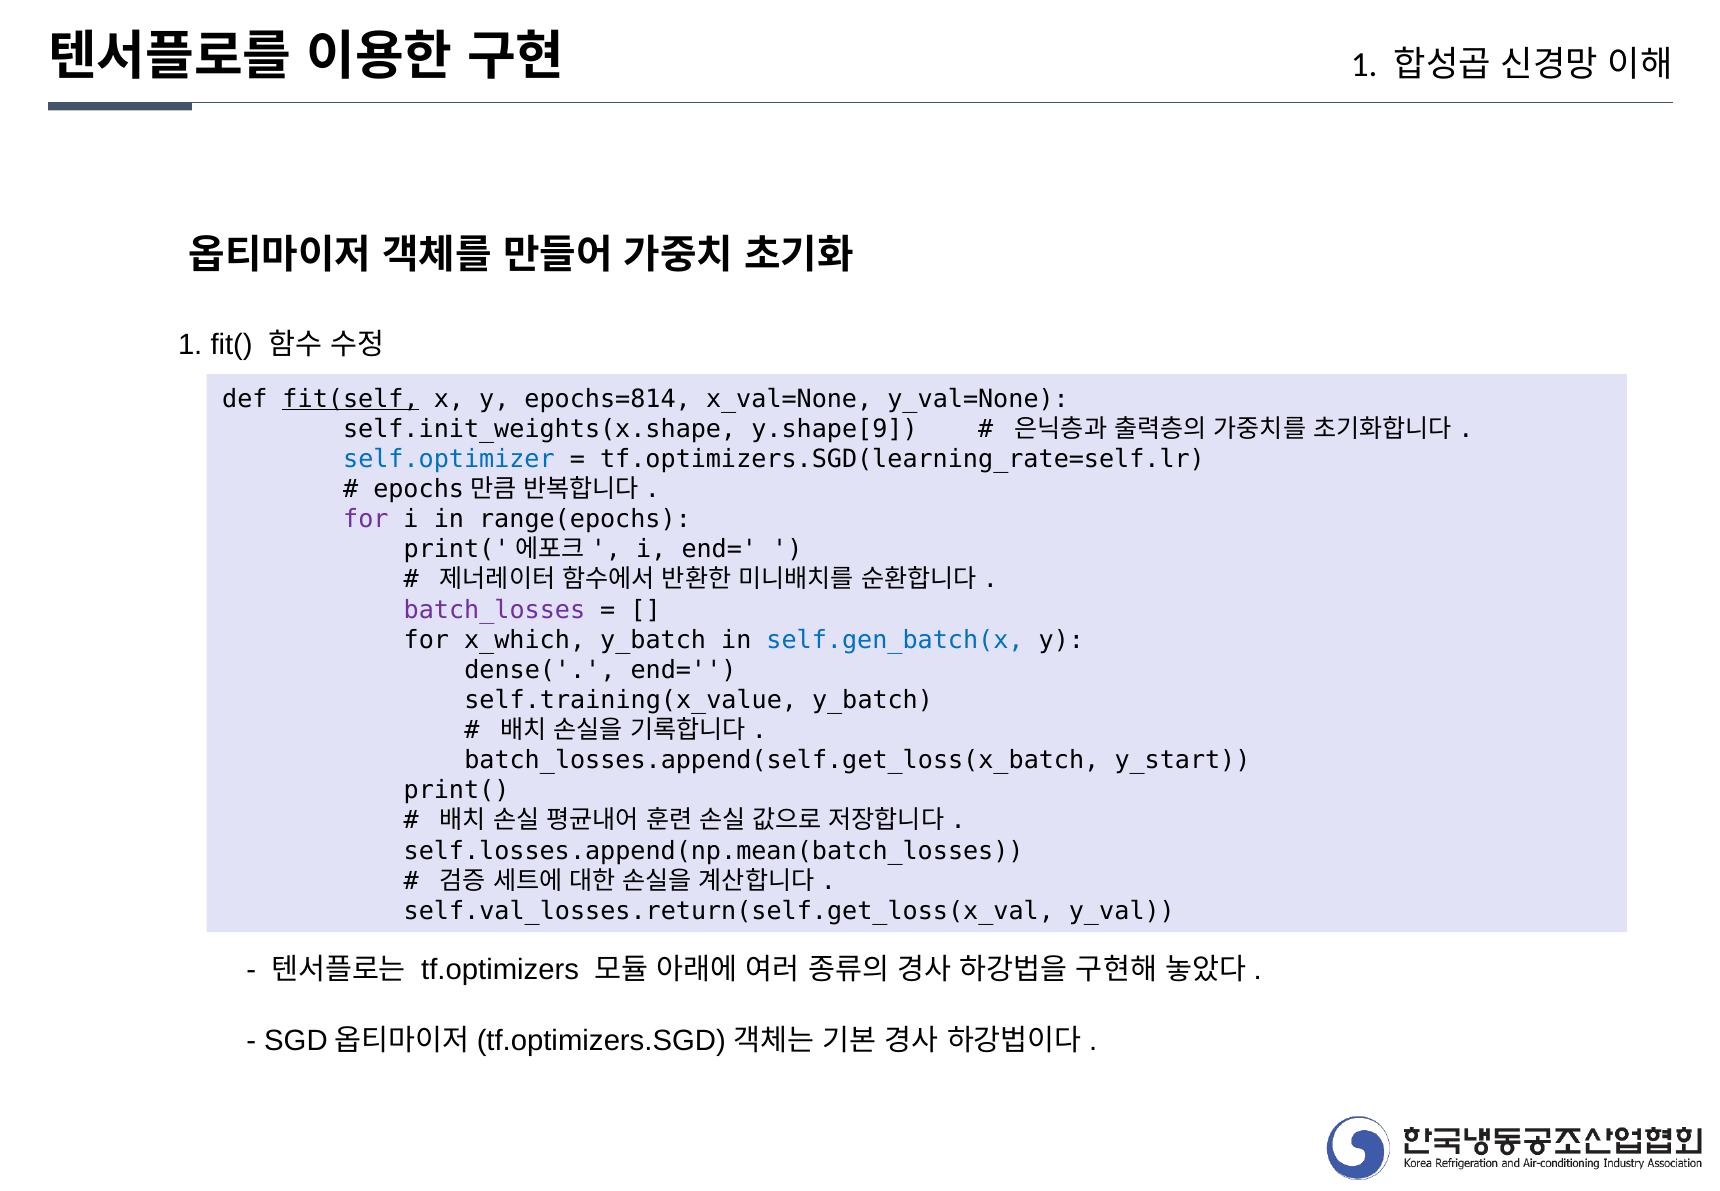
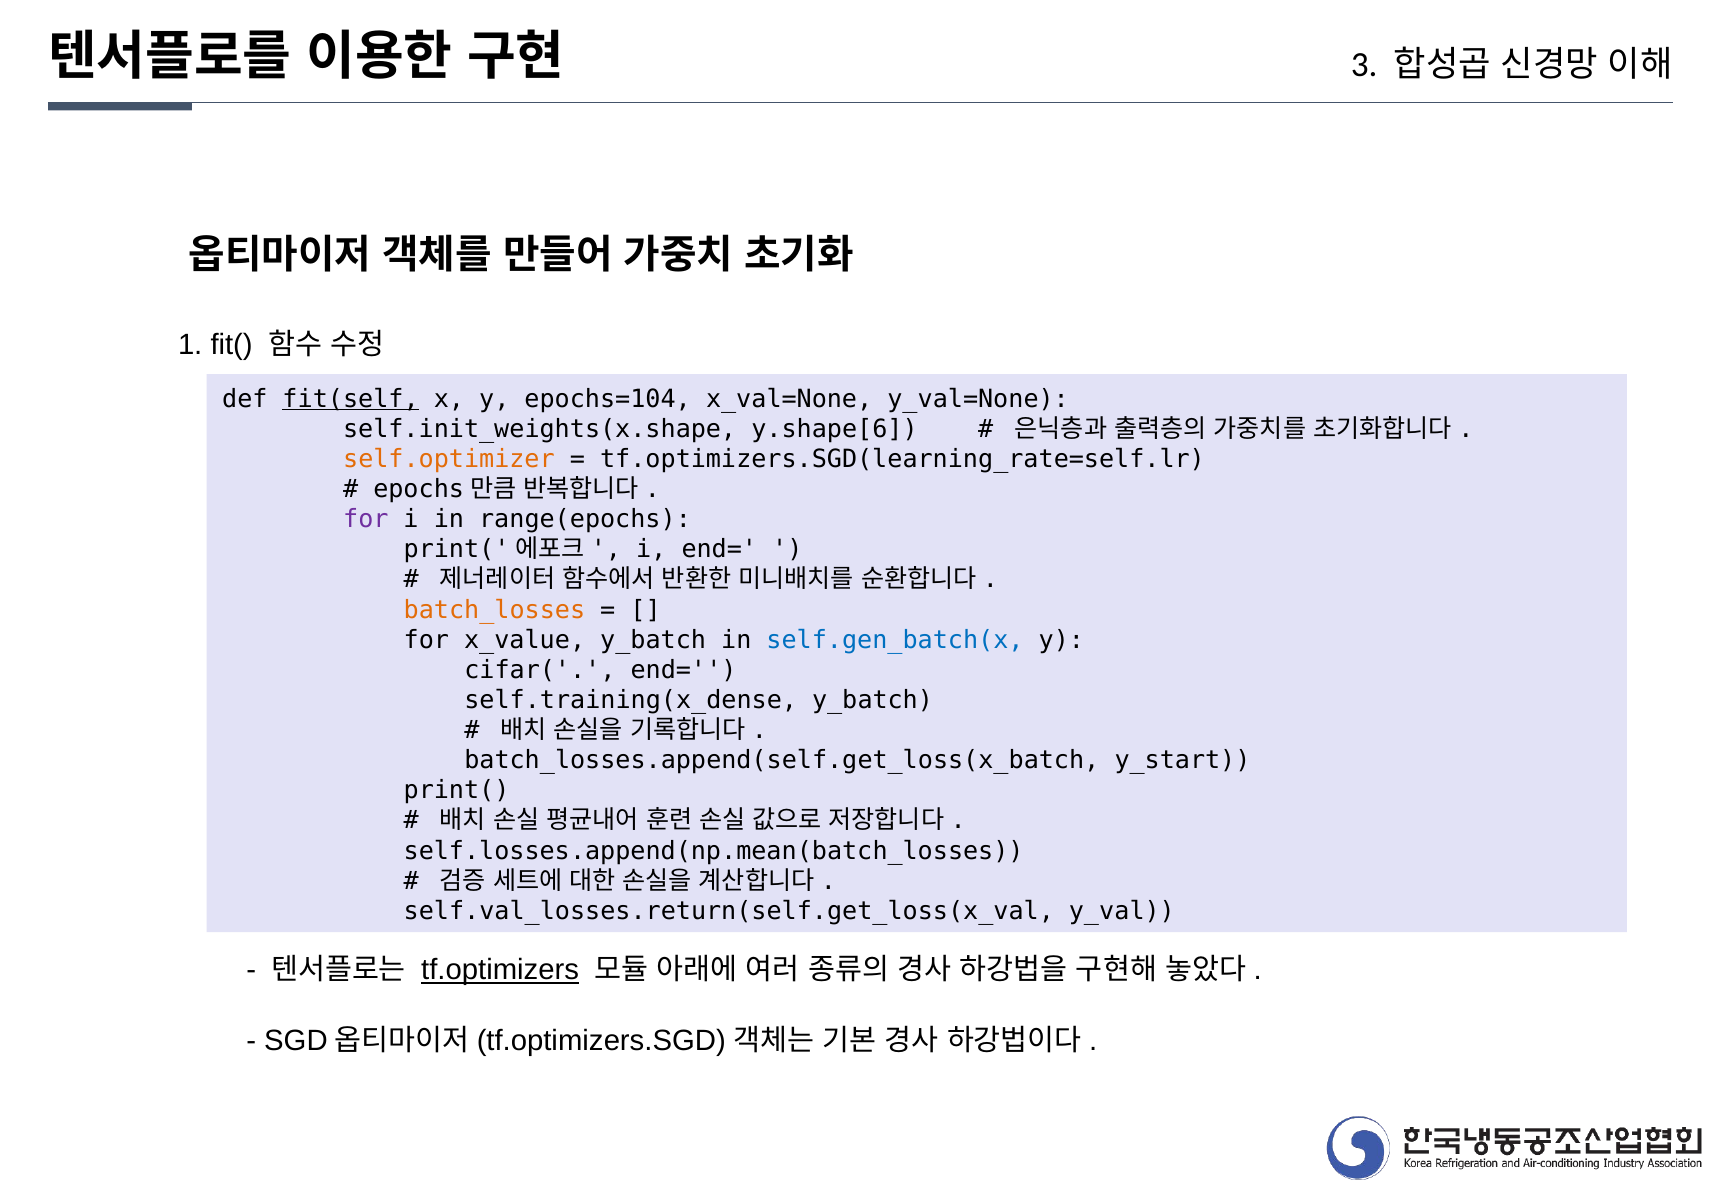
1 at (1364, 65): 1 -> 3
epochs=814: epochs=814 -> epochs=104
y.shape[9: y.shape[9 -> y.shape[6
self.optimizer colour: blue -> orange
batch_losses colour: purple -> orange
x_which: x_which -> x_value
dense(: dense( -> cifar(
self.training(x_value: self.training(x_value -> self.training(x_dense
tf.optimizers underline: none -> present
